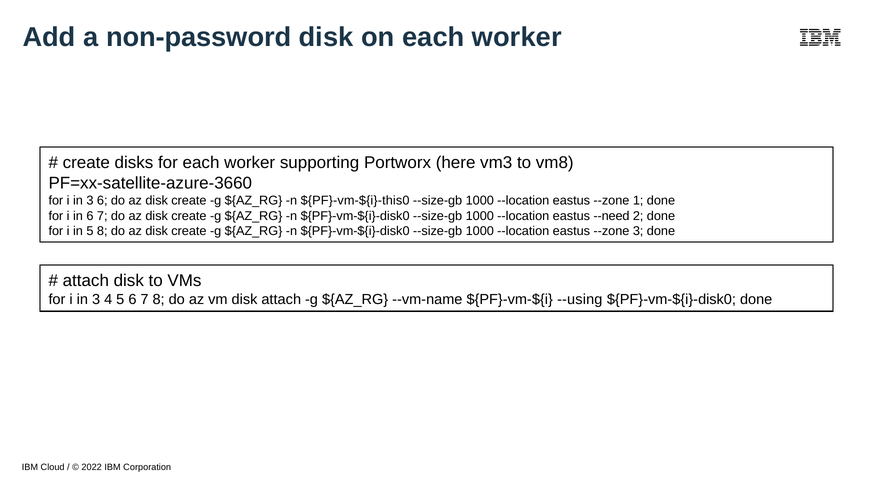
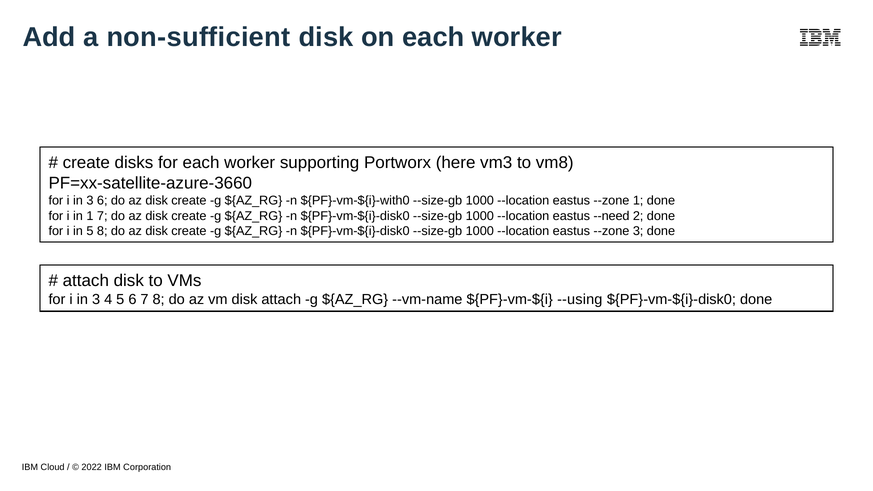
non-password: non-password -> non-sufficient
${PF}-vm-${i}-this0: ${PF}-vm-${i}-this0 -> ${PF}-vm-${i}-with0
in 6: 6 -> 1
